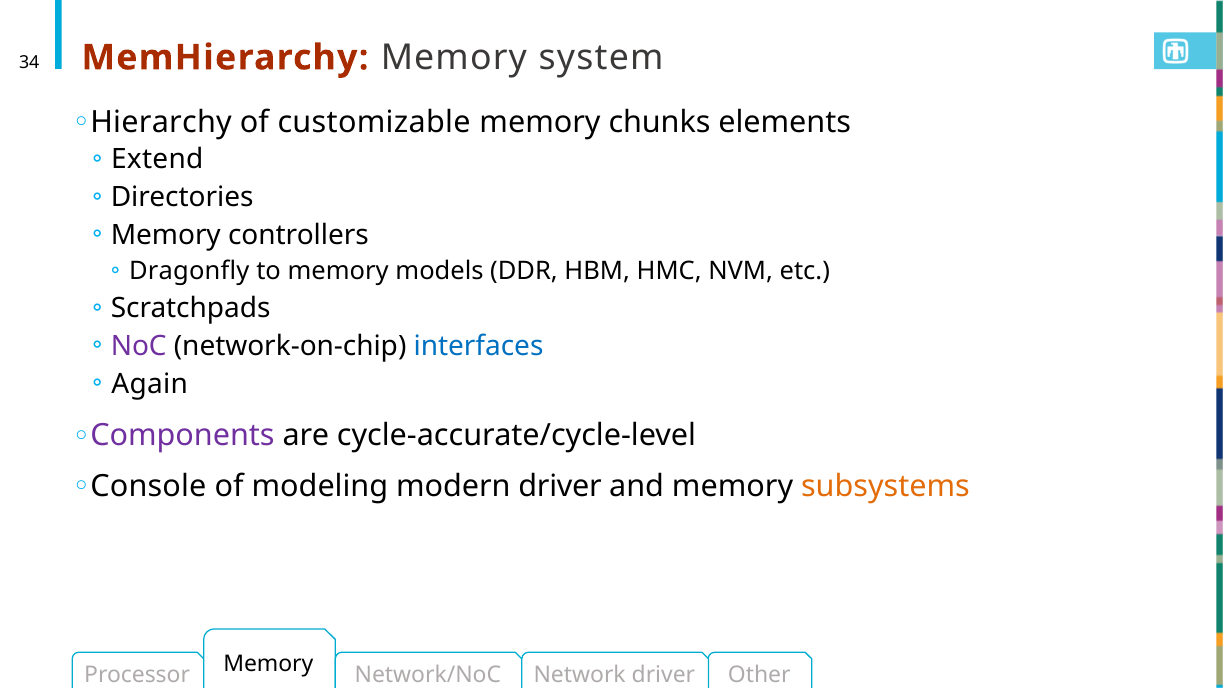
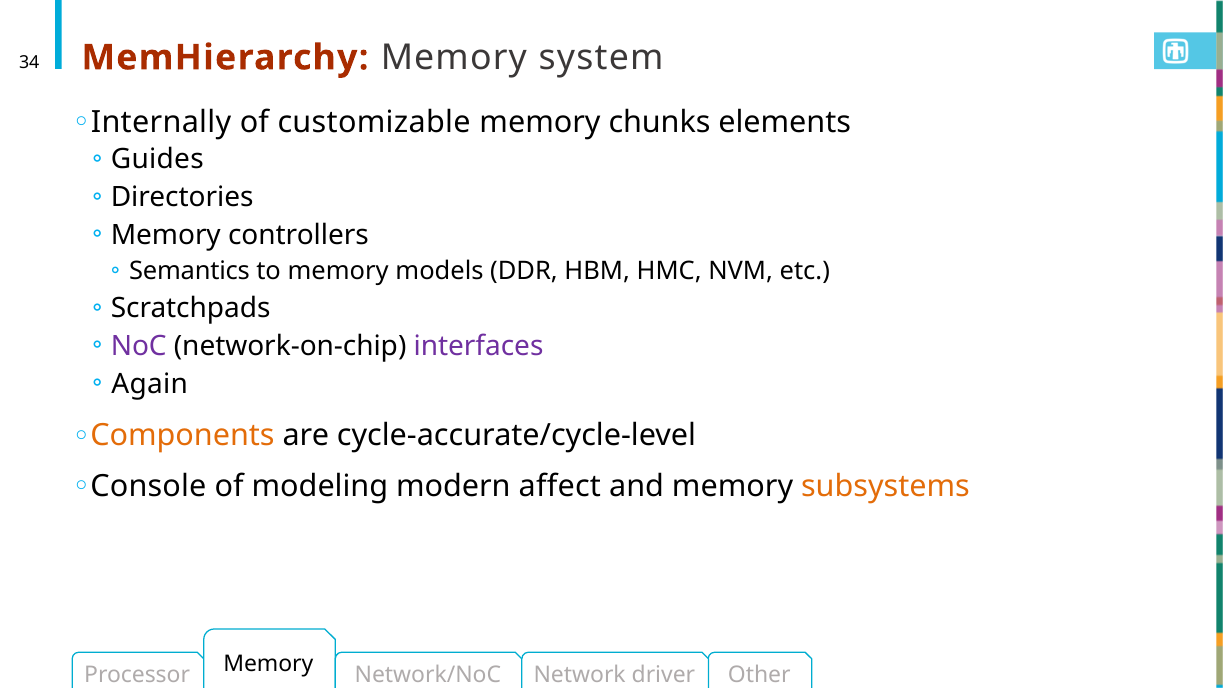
Hierarchy: Hierarchy -> Internally
Extend: Extend -> Guides
Dragonfly: Dragonfly -> Semantics
interfaces colour: blue -> purple
Components colour: purple -> orange
modern driver: driver -> affect
